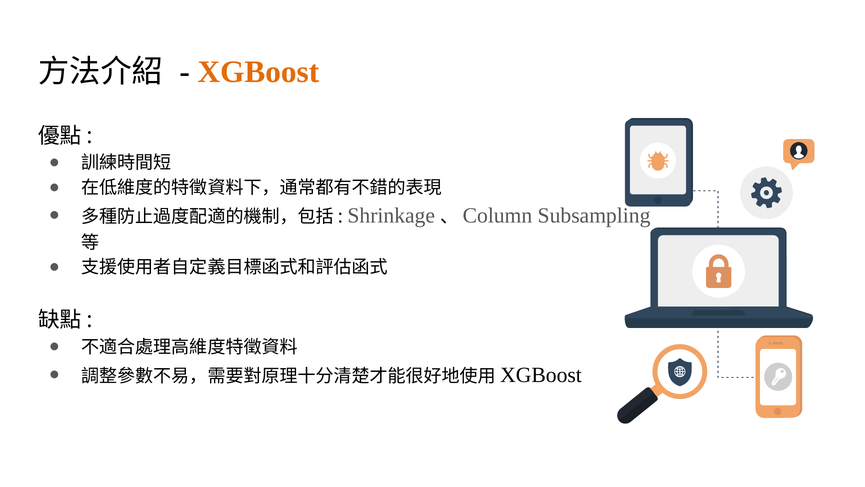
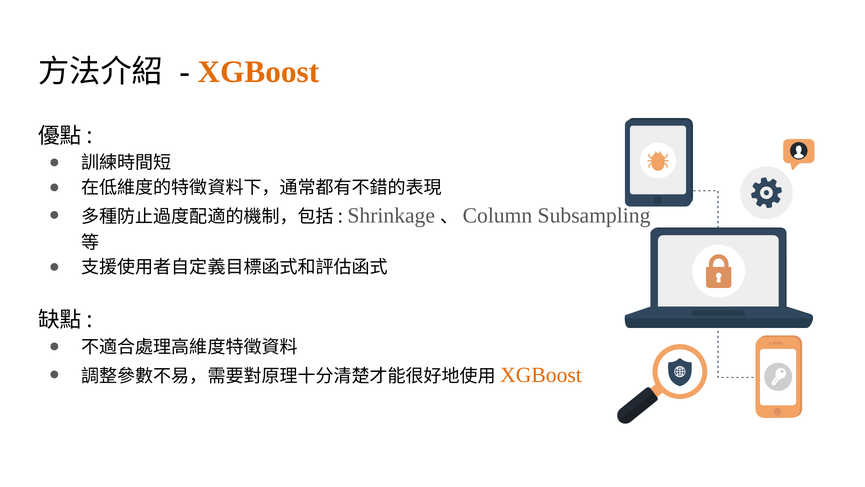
XGBoost at (541, 375) colour: black -> orange
